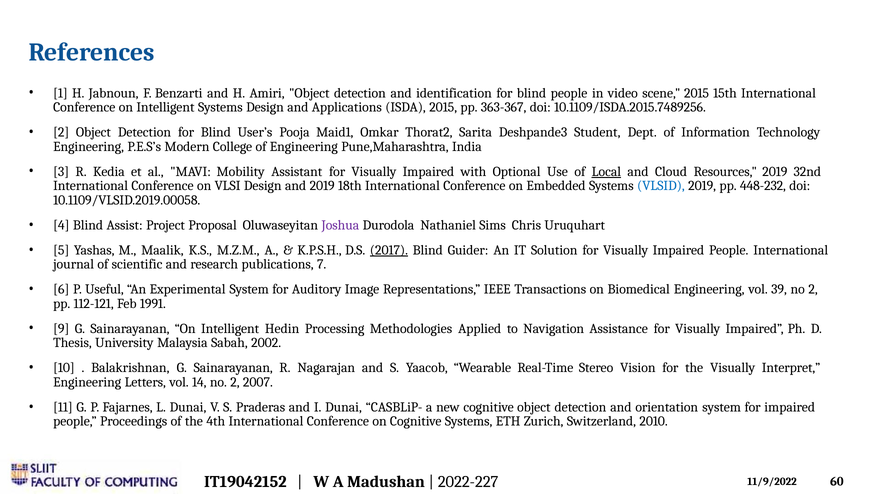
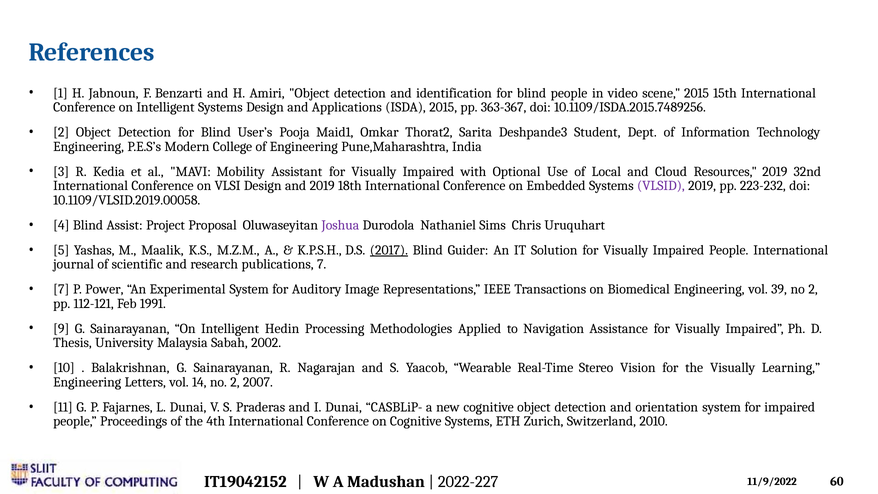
Local underline: present -> none
VLSID colour: blue -> purple
448-232: 448-232 -> 223-232
6 at (61, 289): 6 -> 7
Useful: Useful -> Power
Interpret: Interpret -> Learning
